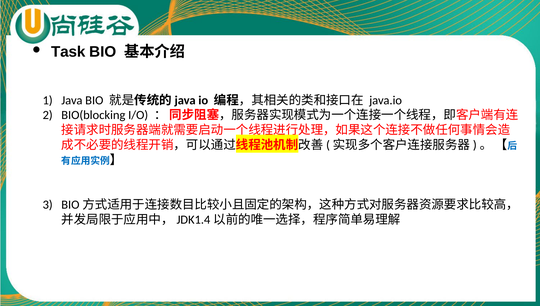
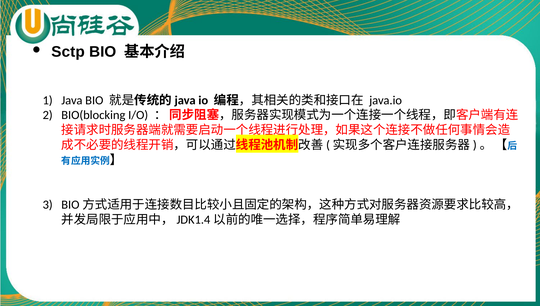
Task: Task -> Sctp
